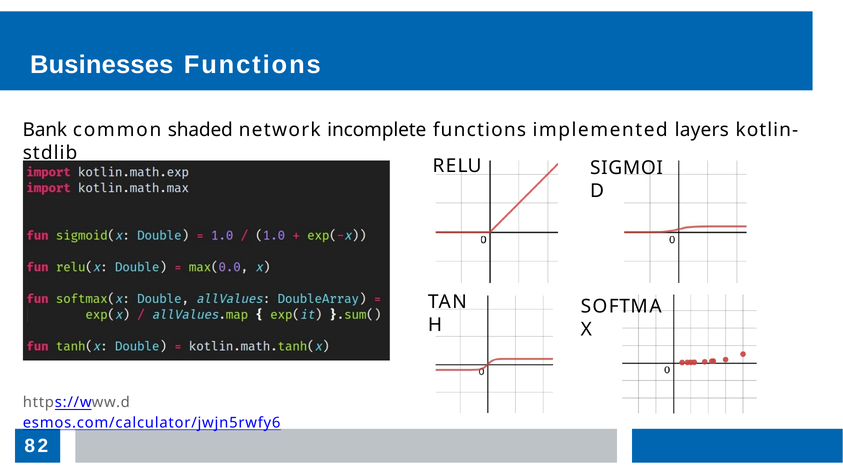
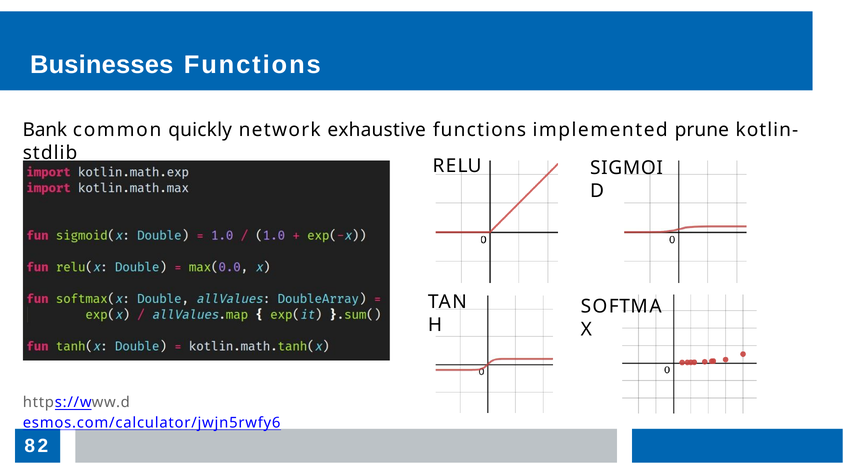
shaded: shaded -> quickly
incomplete: incomplete -> exhaustive
layers: layers -> prune
